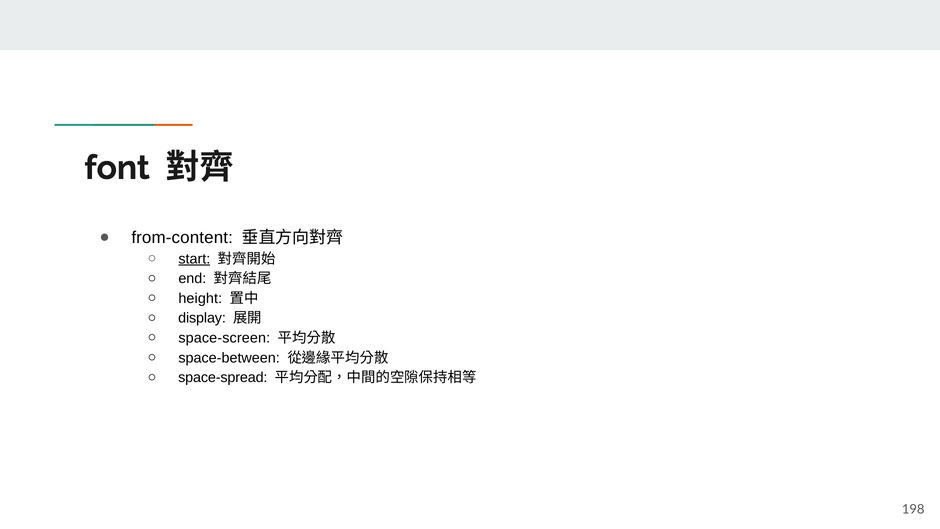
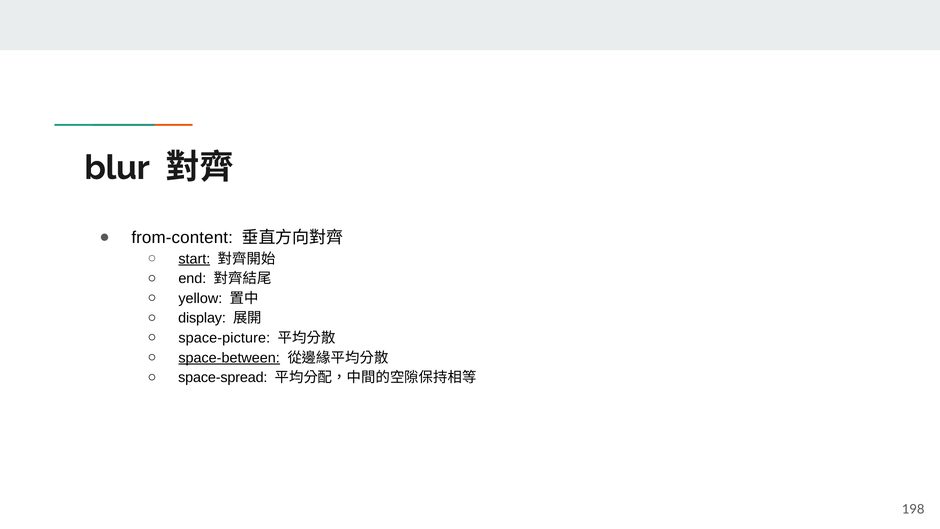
font: font -> blur
height: height -> yellow
space-screen: space-screen -> space-picture
space-between underline: none -> present
